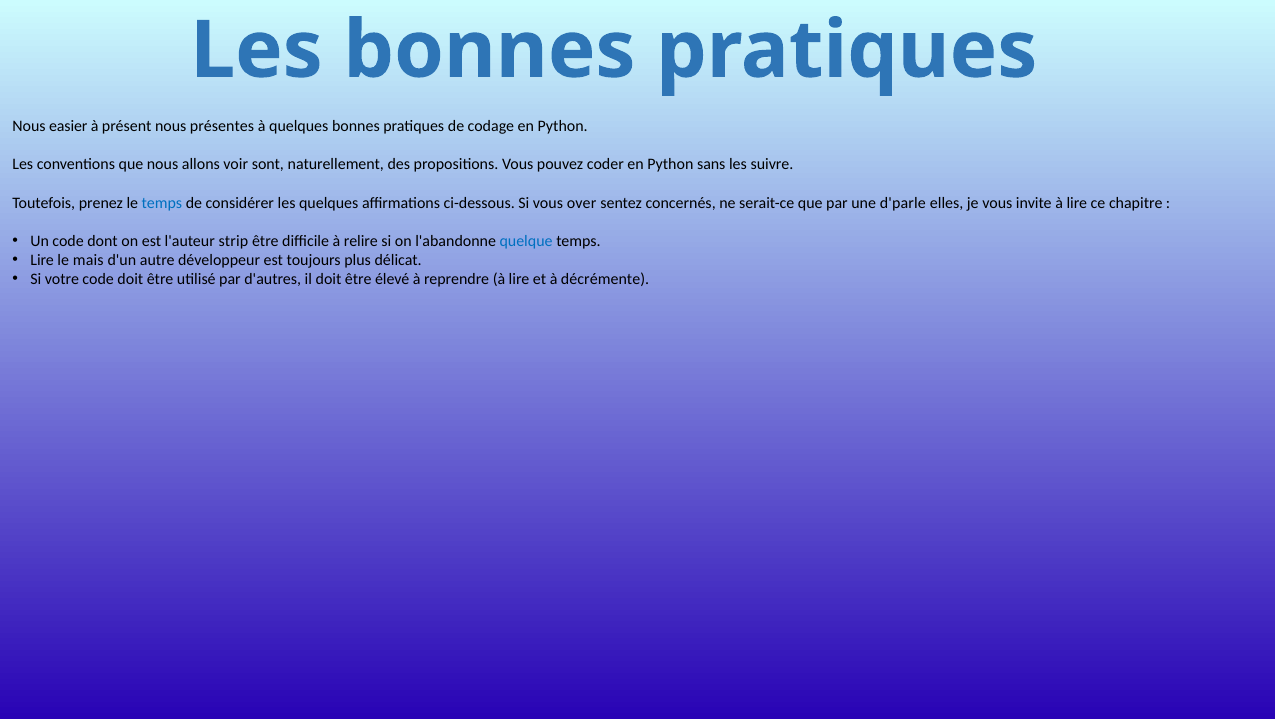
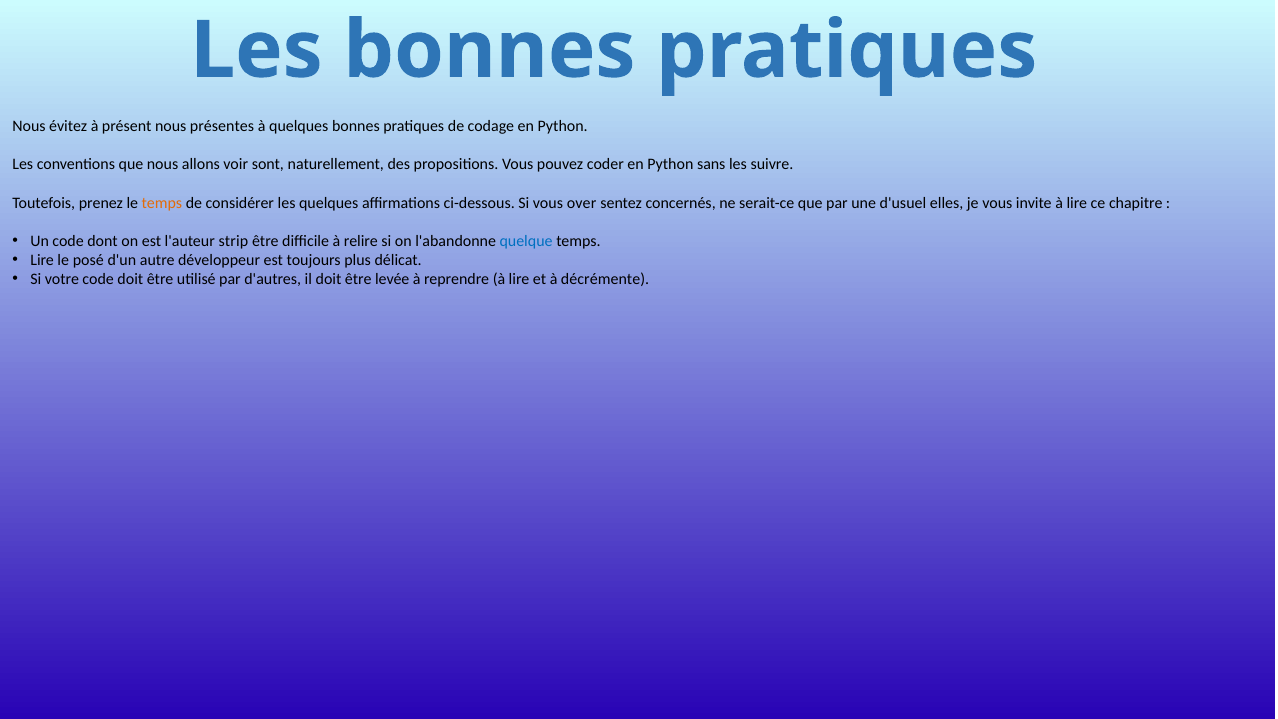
easier: easier -> évitez
temps at (162, 203) colour: blue -> orange
d'parle: d'parle -> d'usuel
mais: mais -> posé
élevé: élevé -> levée
